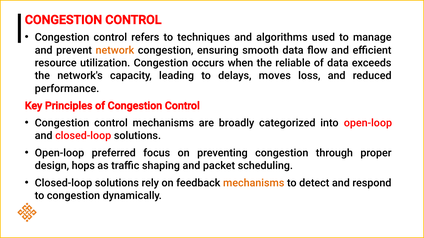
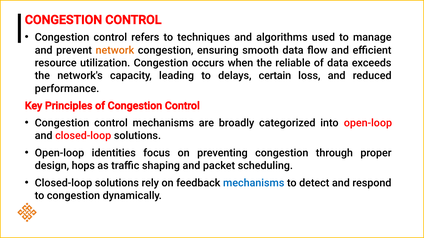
moves: moves -> certain
preferred: preferred -> identities
mechanisms at (254, 183) colour: orange -> blue
